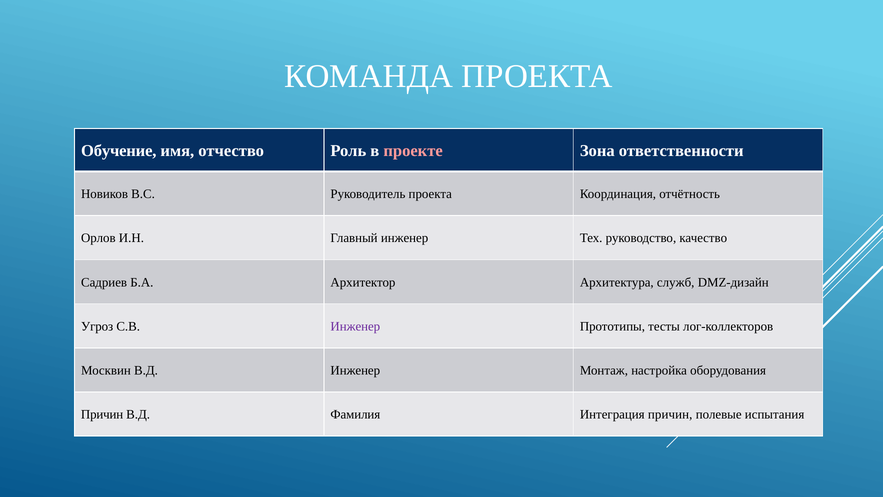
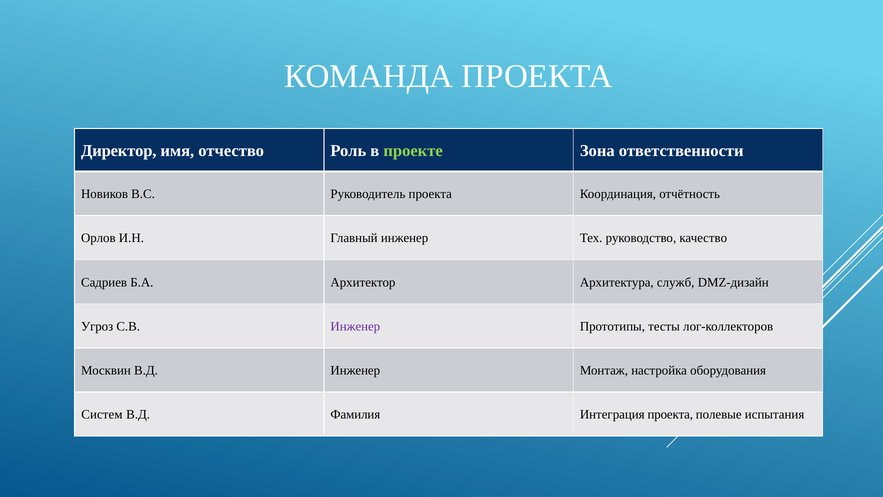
Обучение: Обучение -> Директор
проекте colour: pink -> light green
Причин at (102, 414): Причин -> Систем
Интеграция причин: причин -> проекта
